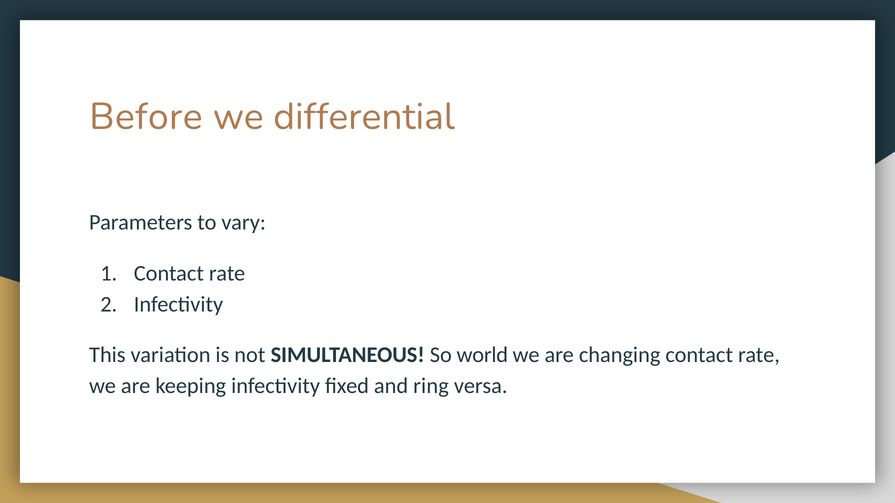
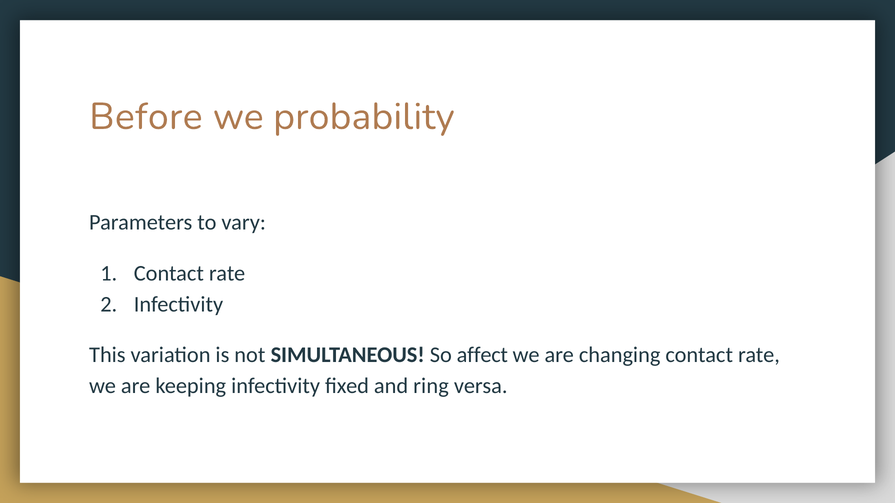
differential: differential -> probability
world: world -> affect
